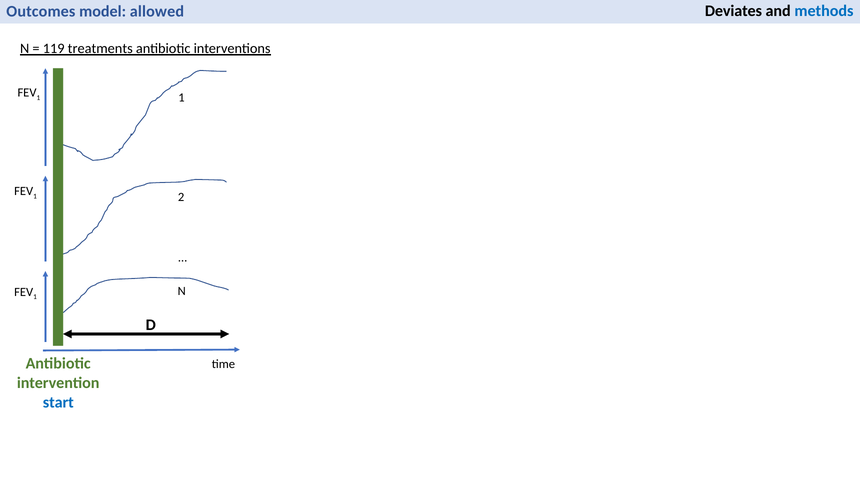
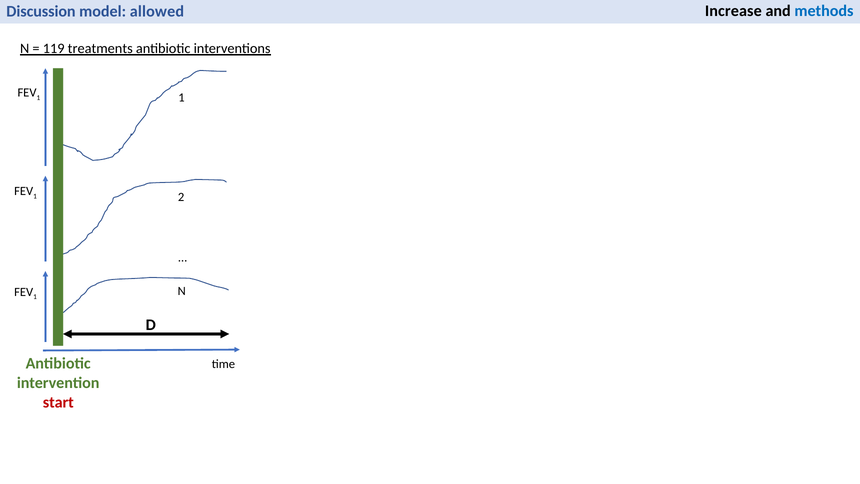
Deviates: Deviates -> Increase
Outcomes: Outcomes -> Discussion
start colour: blue -> red
